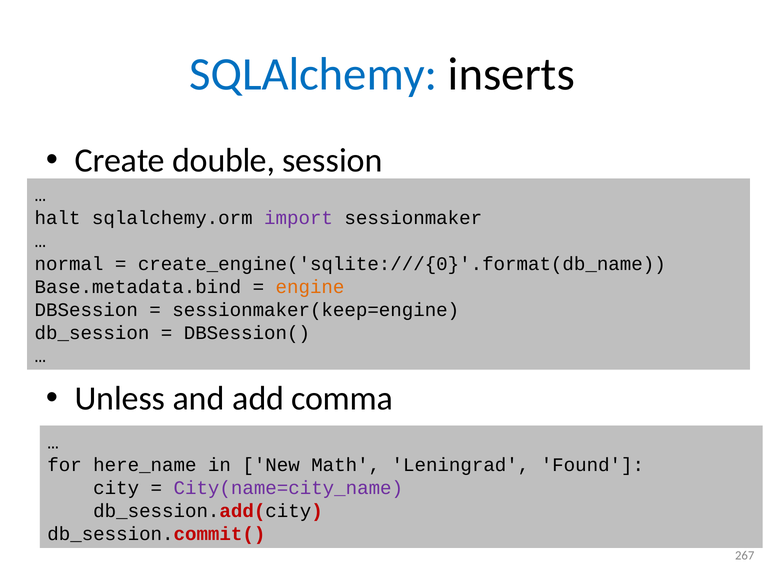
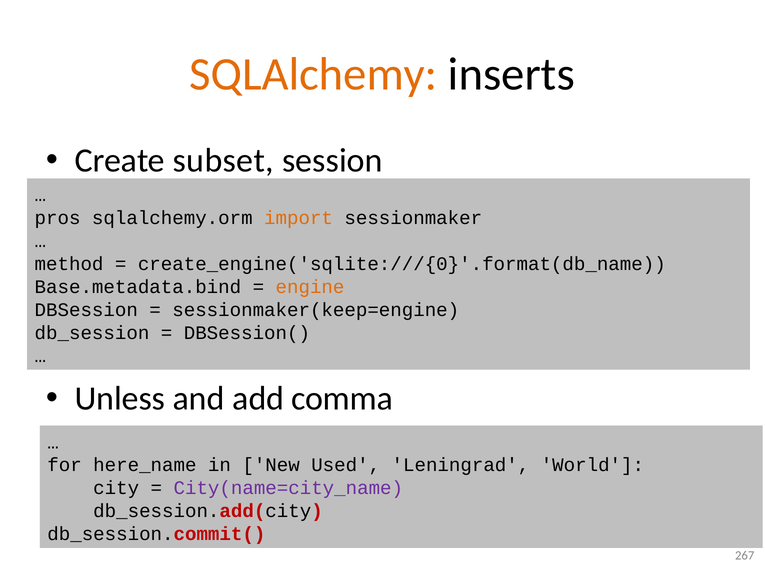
SQLAlchemy colour: blue -> orange
double: double -> subset
halt: halt -> pros
import colour: purple -> orange
normal: normal -> method
Math: Math -> Used
Found: Found -> World
